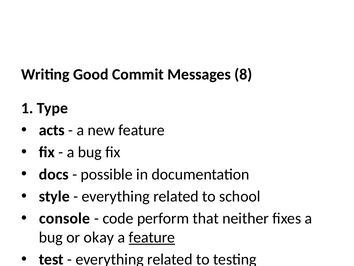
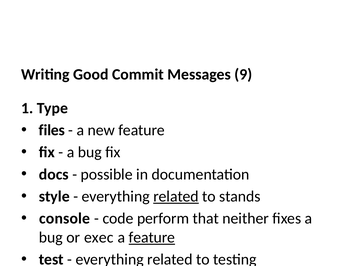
8: 8 -> 9
acts: acts -> files
related at (176, 196) underline: none -> present
school: school -> stands
okay: okay -> exec
